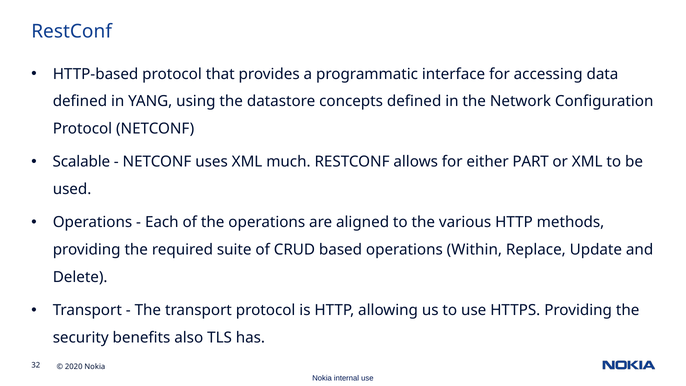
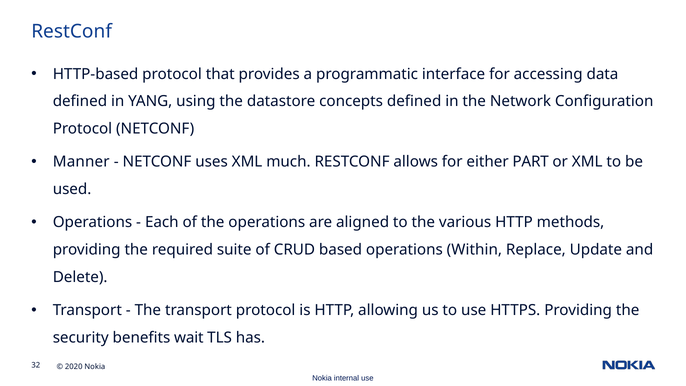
Scalable: Scalable -> Manner
also: also -> wait
